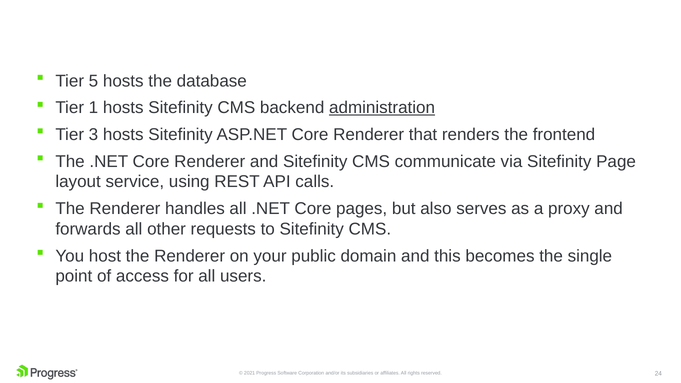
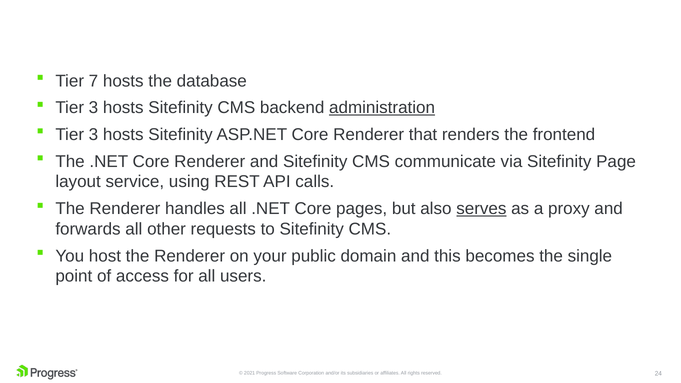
5: 5 -> 7
1 at (93, 108): 1 -> 3
serves underline: none -> present
